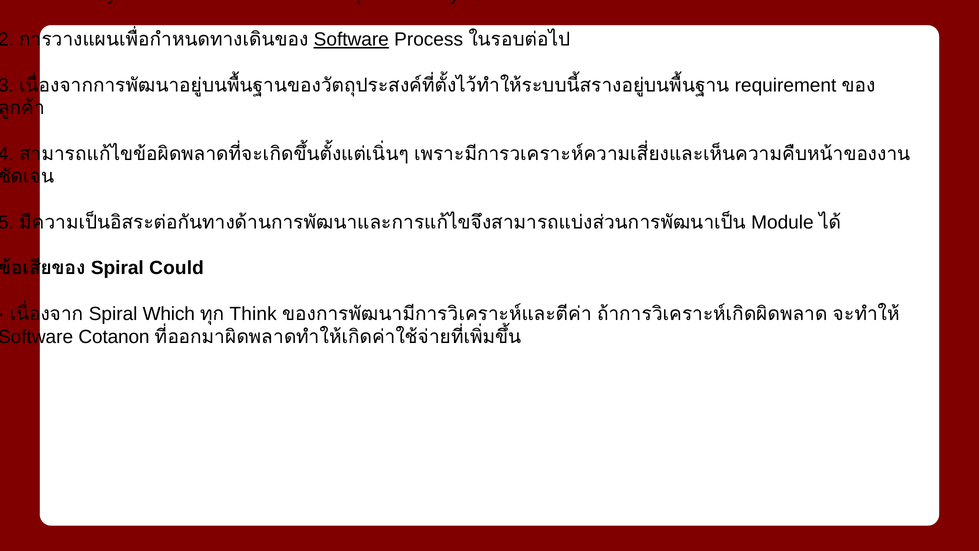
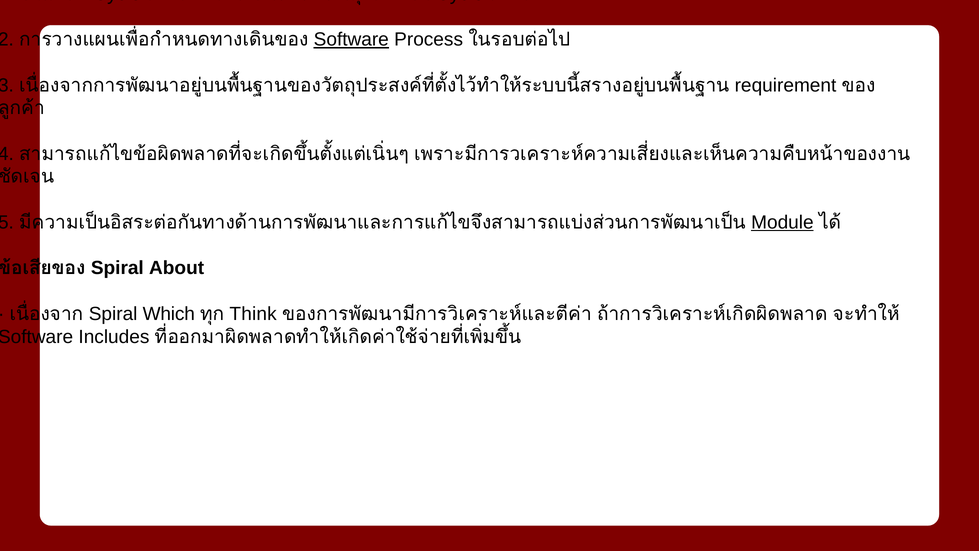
Module underline: none -> present
Could: Could -> About
Cotanon: Cotanon -> Includes
